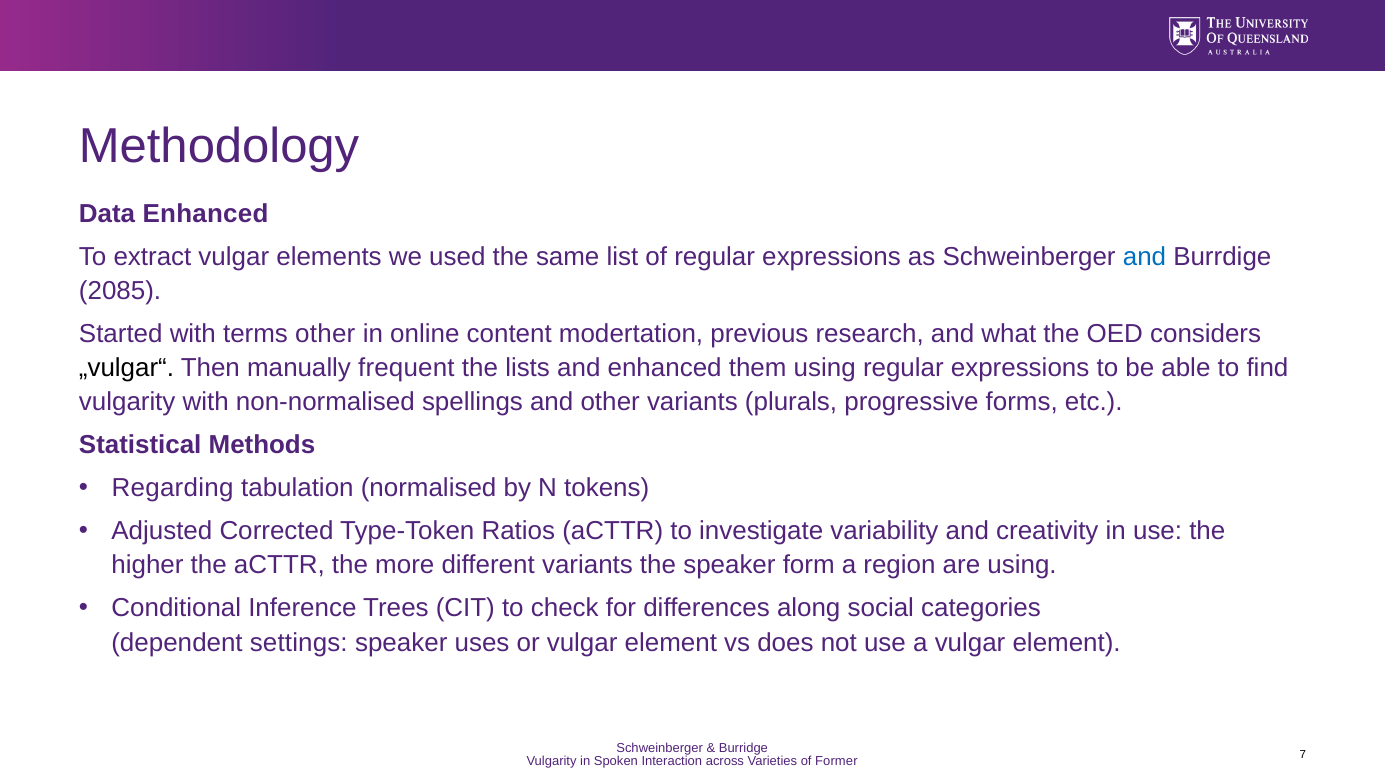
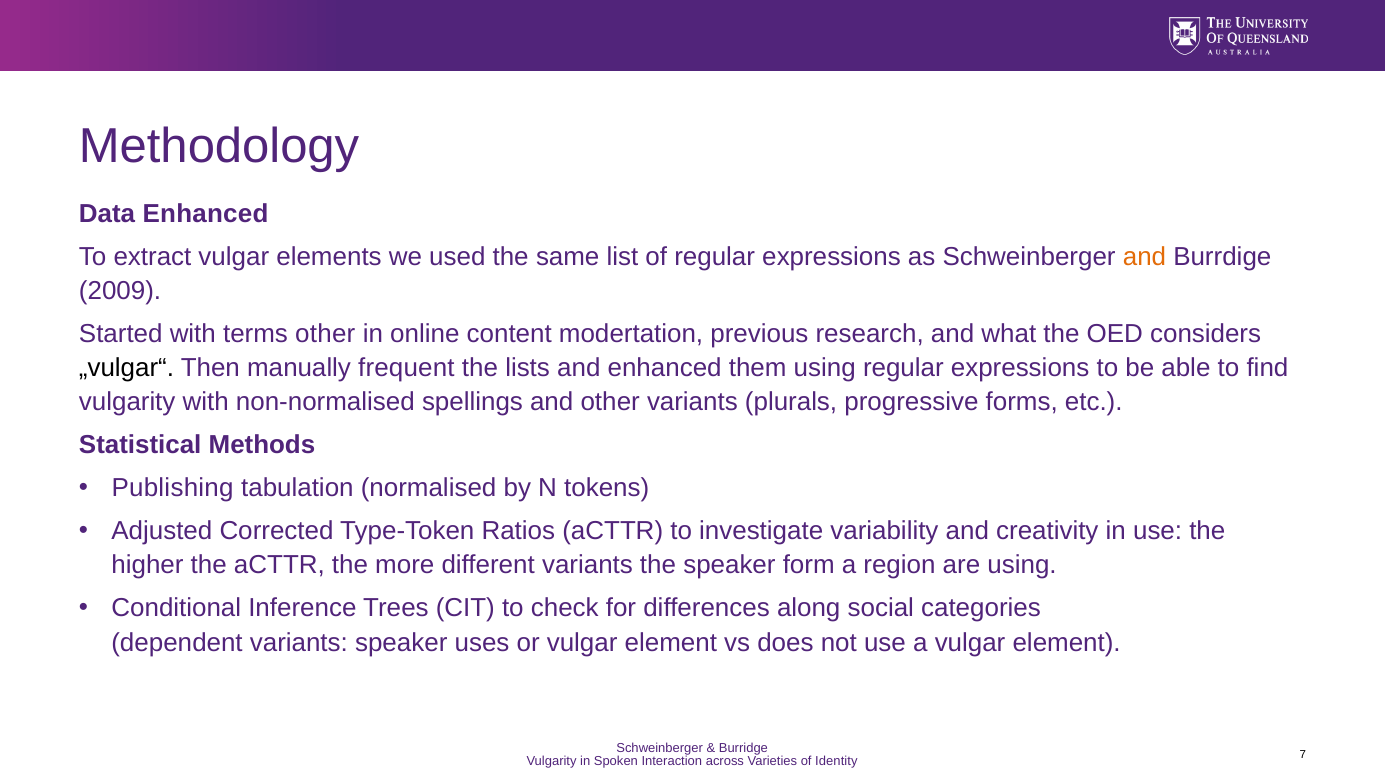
and at (1144, 257) colour: blue -> orange
2085: 2085 -> 2009
Regarding: Regarding -> Publishing
dependent settings: settings -> variants
Former: Former -> Identity
